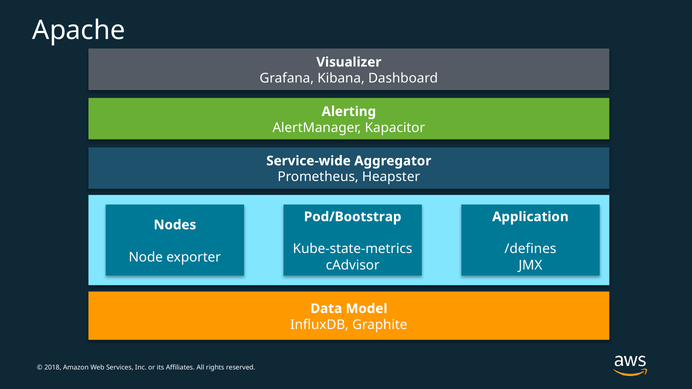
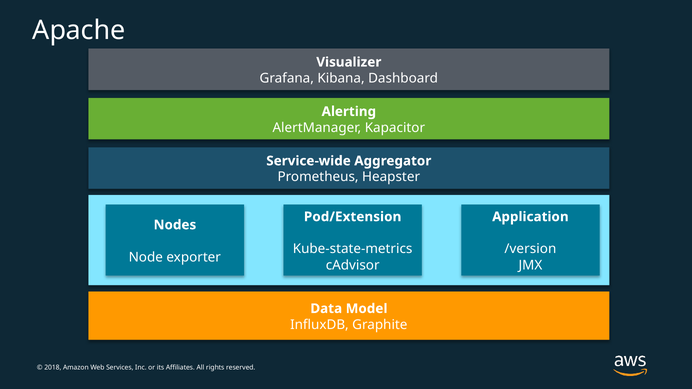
Pod/Bootstrap: Pod/Bootstrap -> Pod/Extension
/defines: /defines -> /version
